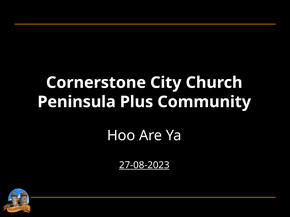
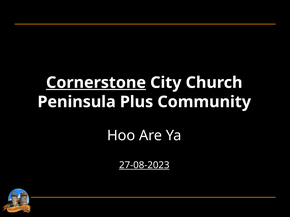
Cornerstone underline: none -> present
